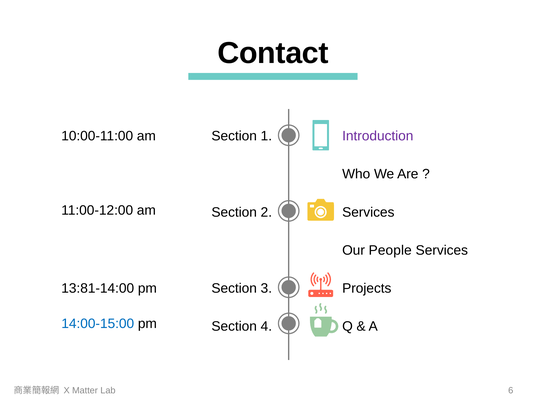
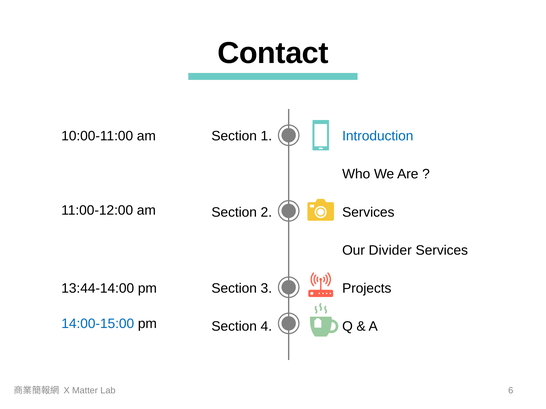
Introduction colour: purple -> blue
People: People -> Divider
13:81-14:00: 13:81-14:00 -> 13:44-14:00
